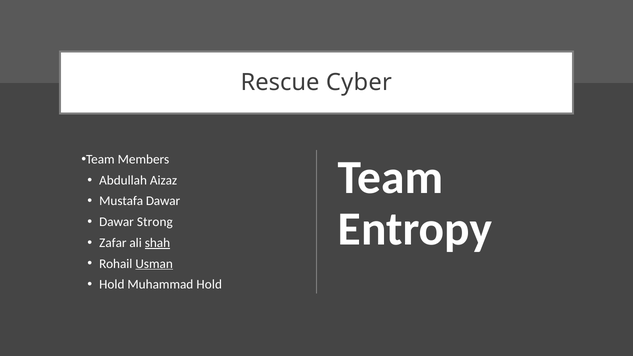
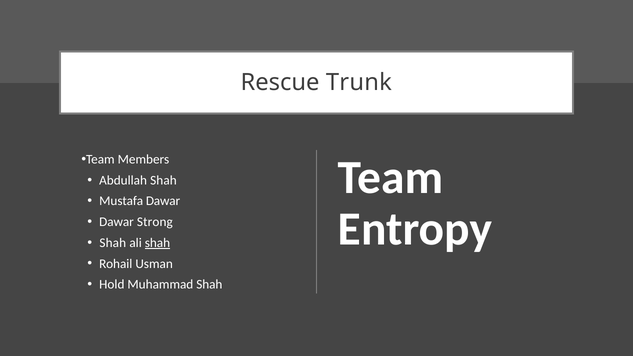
Cyber: Cyber -> Trunk
Abdullah Aizaz: Aizaz -> Shah
Zafar at (113, 243): Zafar -> Shah
Usman underline: present -> none
Muhammad Hold: Hold -> Shah
